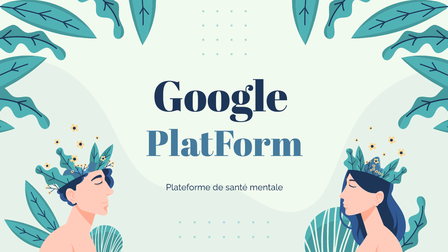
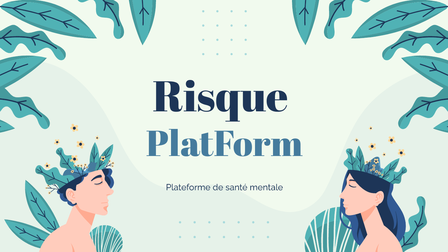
Google: Google -> Risque
